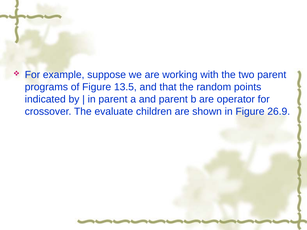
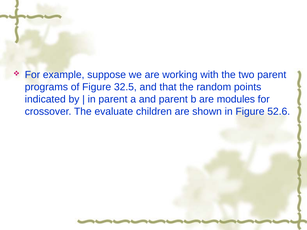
13.5: 13.5 -> 32.5
operator: operator -> modules
26.9: 26.9 -> 52.6
